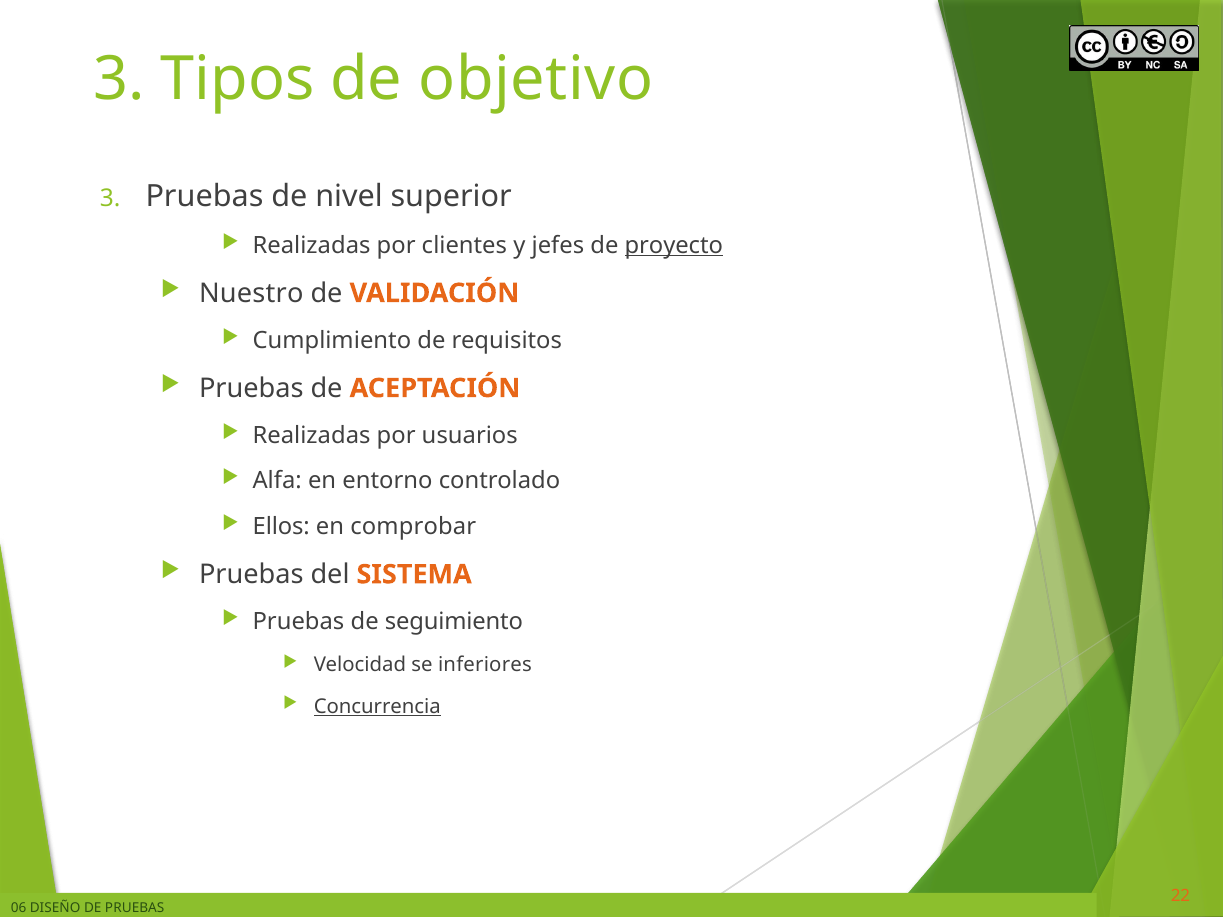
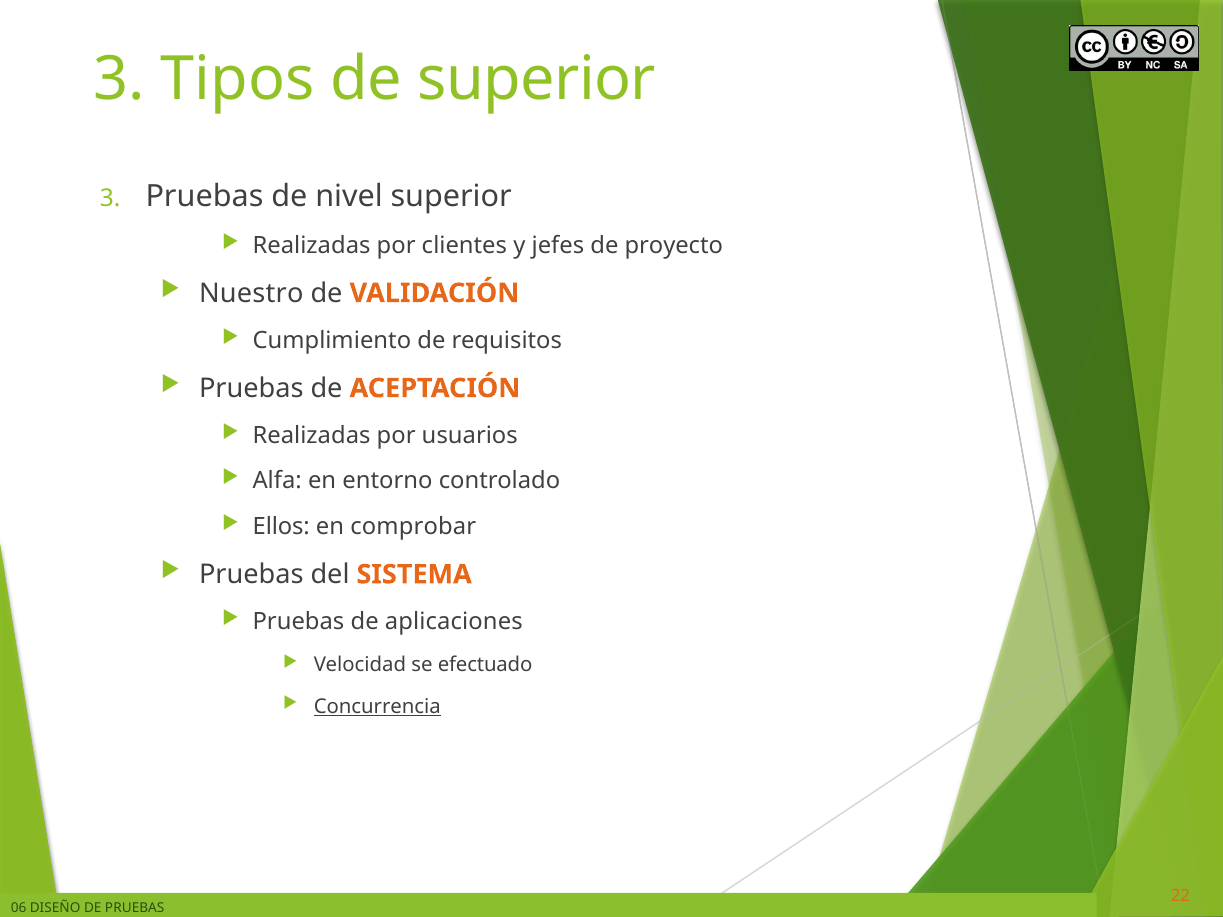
de objetivo: objetivo -> superior
proyecto underline: present -> none
seguimiento: seguimiento -> aplicaciones
inferiores: inferiores -> efectuado
